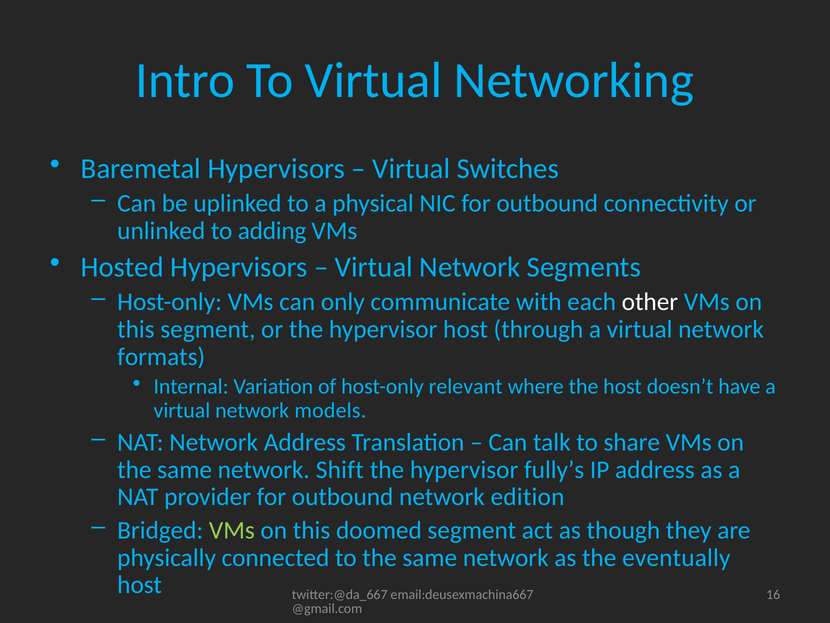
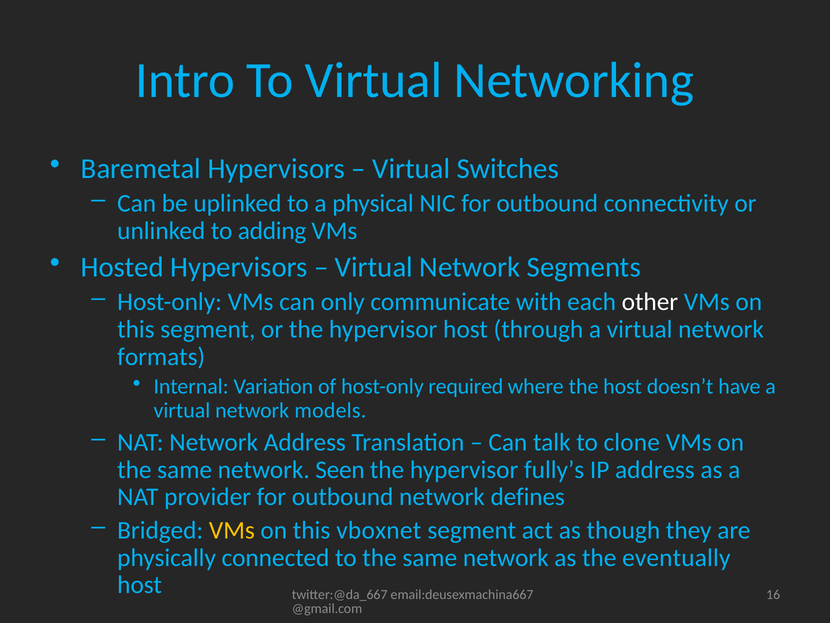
relevant: relevant -> required
share: share -> clone
Shift: Shift -> Seen
edition: edition -> defines
VMs at (232, 530) colour: light green -> yellow
doomed: doomed -> vboxnet
